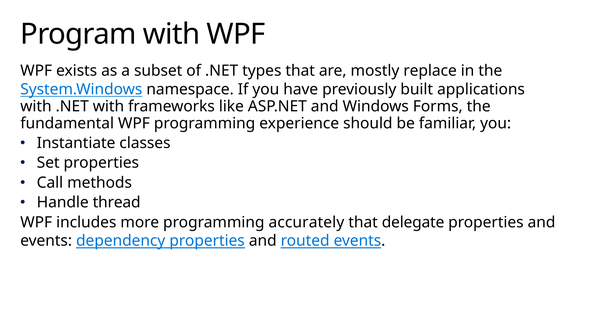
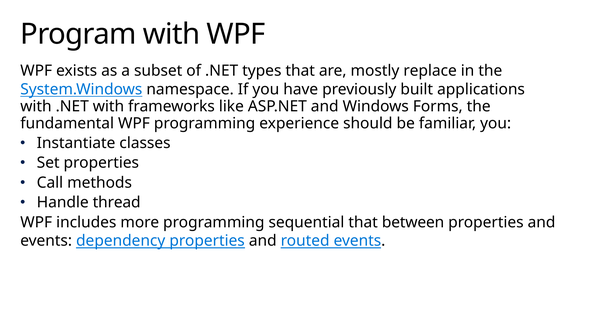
accurately: accurately -> sequential
delegate: delegate -> between
